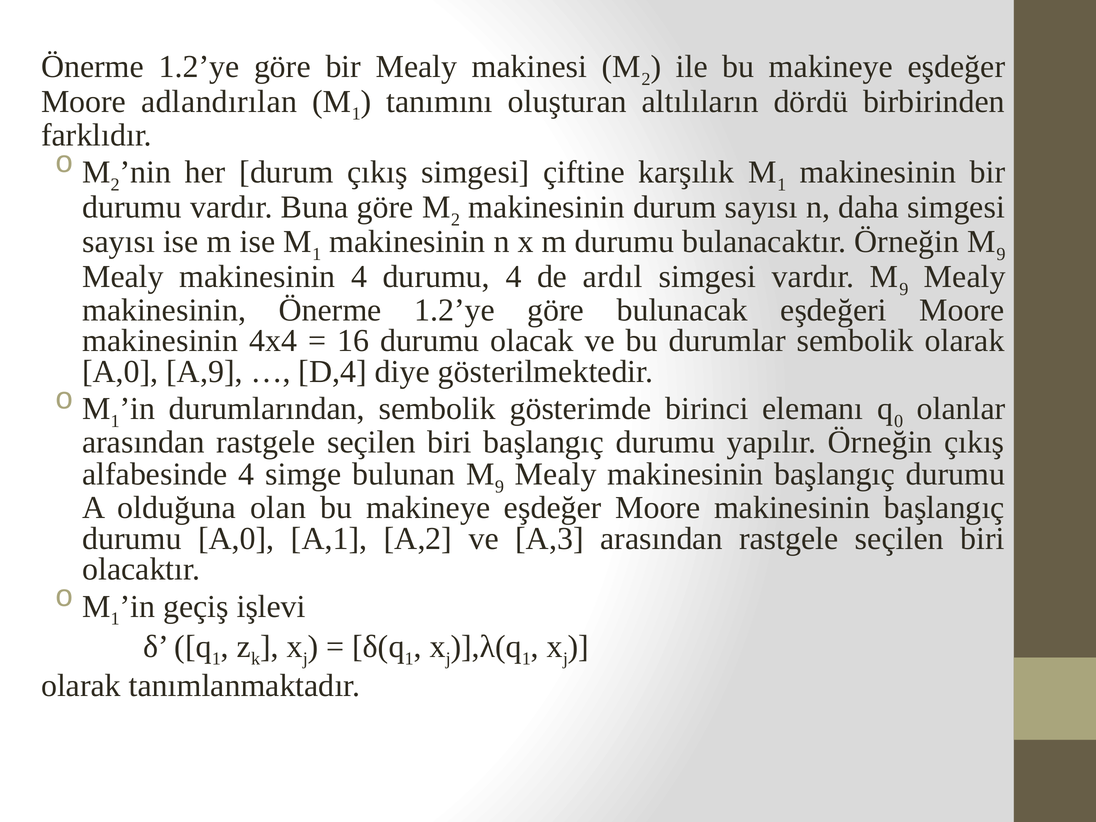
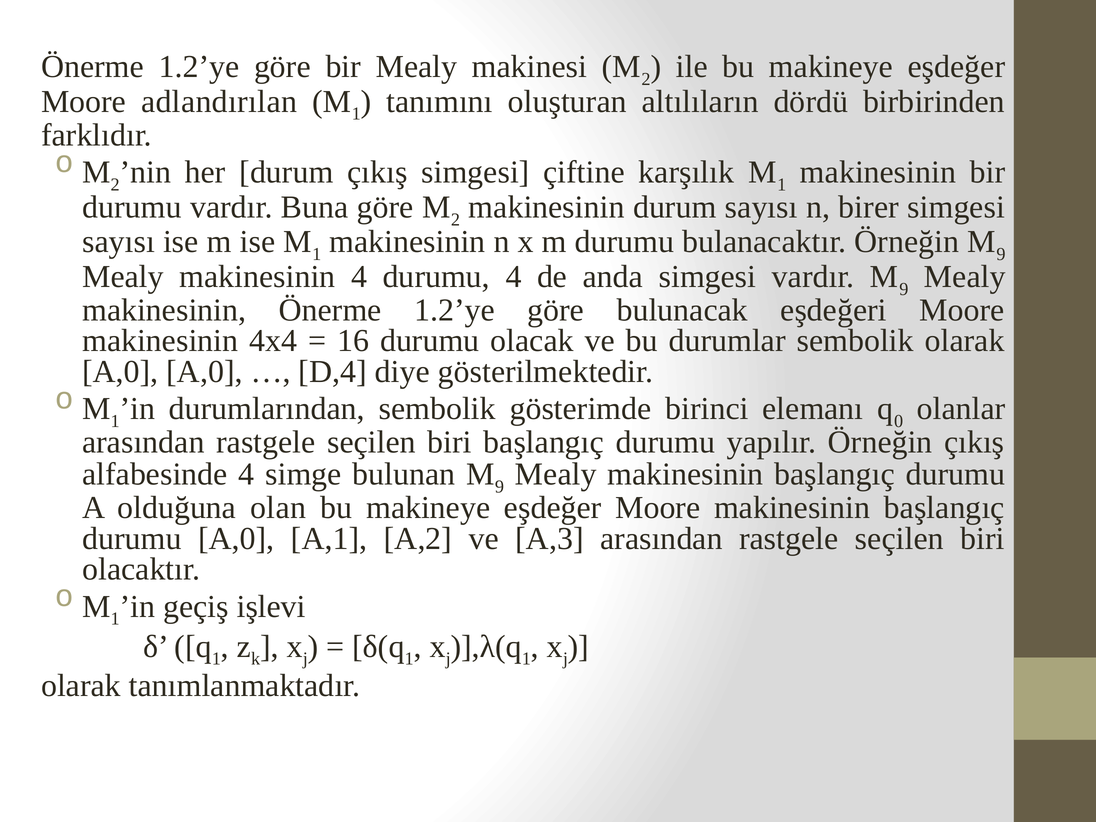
daha: daha -> birer
ardıl: ardıl -> anda
A,0 A,9: A,9 -> A,0
